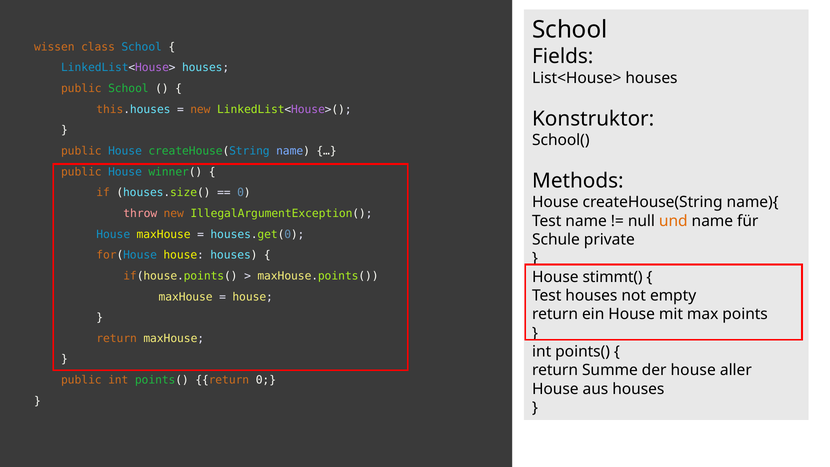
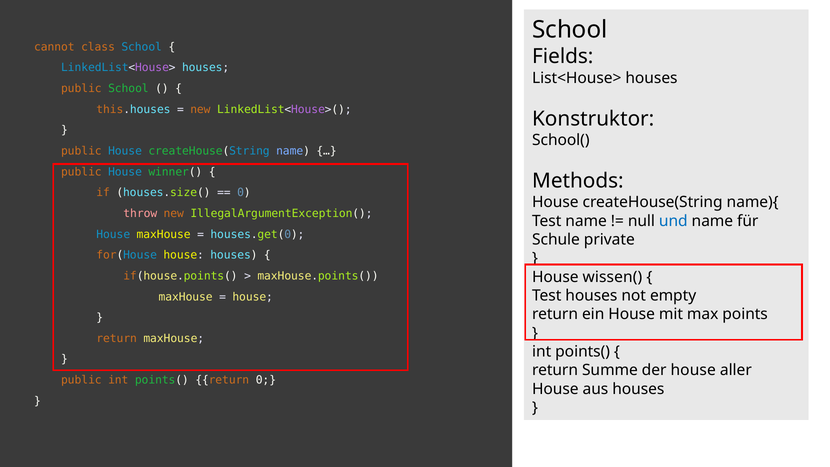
wissen: wissen -> cannot
und colour: orange -> blue
stimmt(: stimmt( -> wissen(
